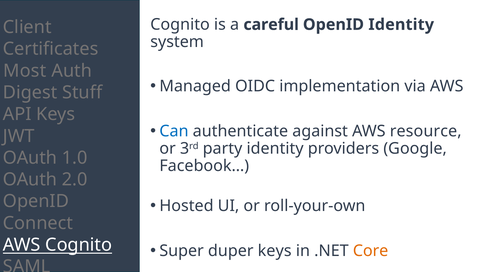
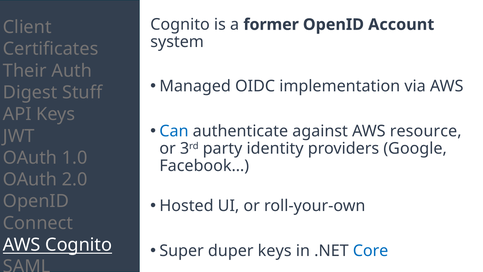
careful: careful -> former
OpenID Identity: Identity -> Account
Most: Most -> Their
Core colour: orange -> blue
